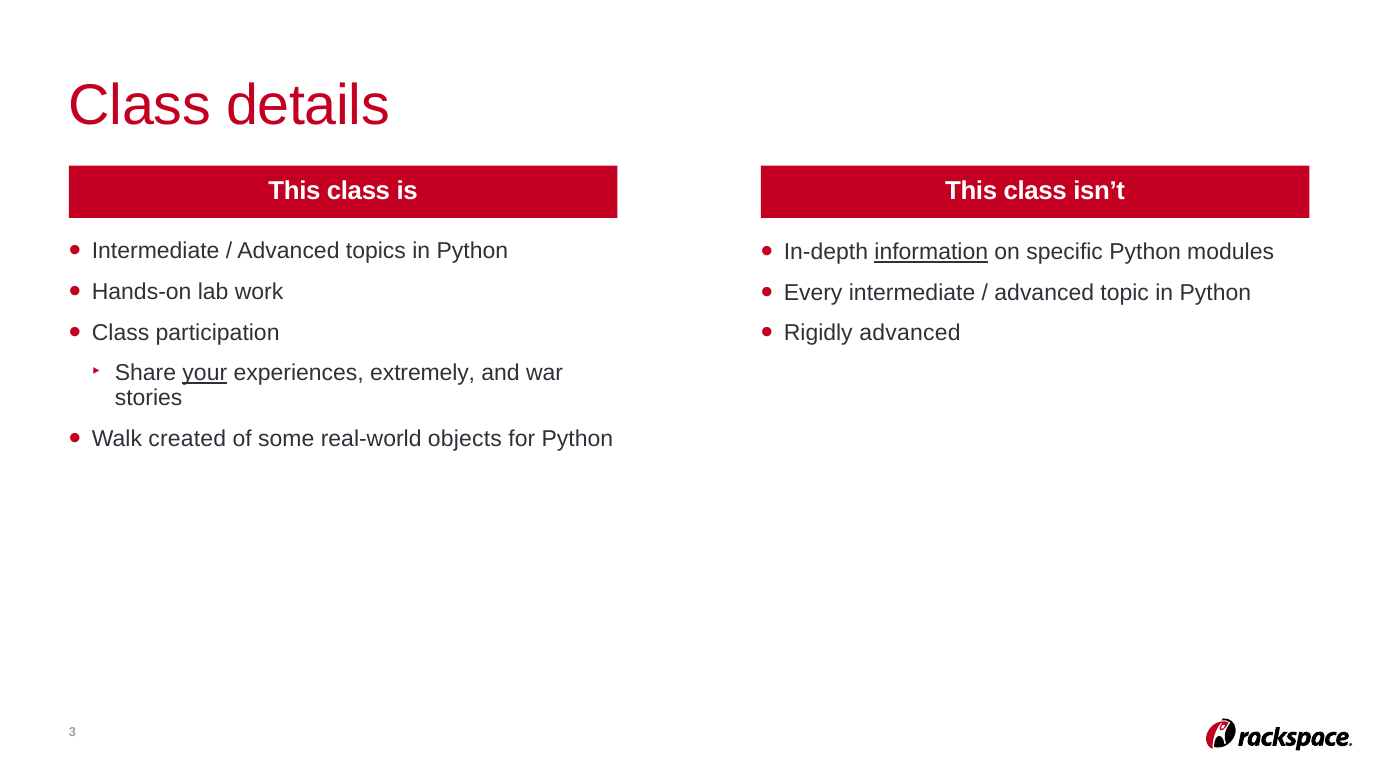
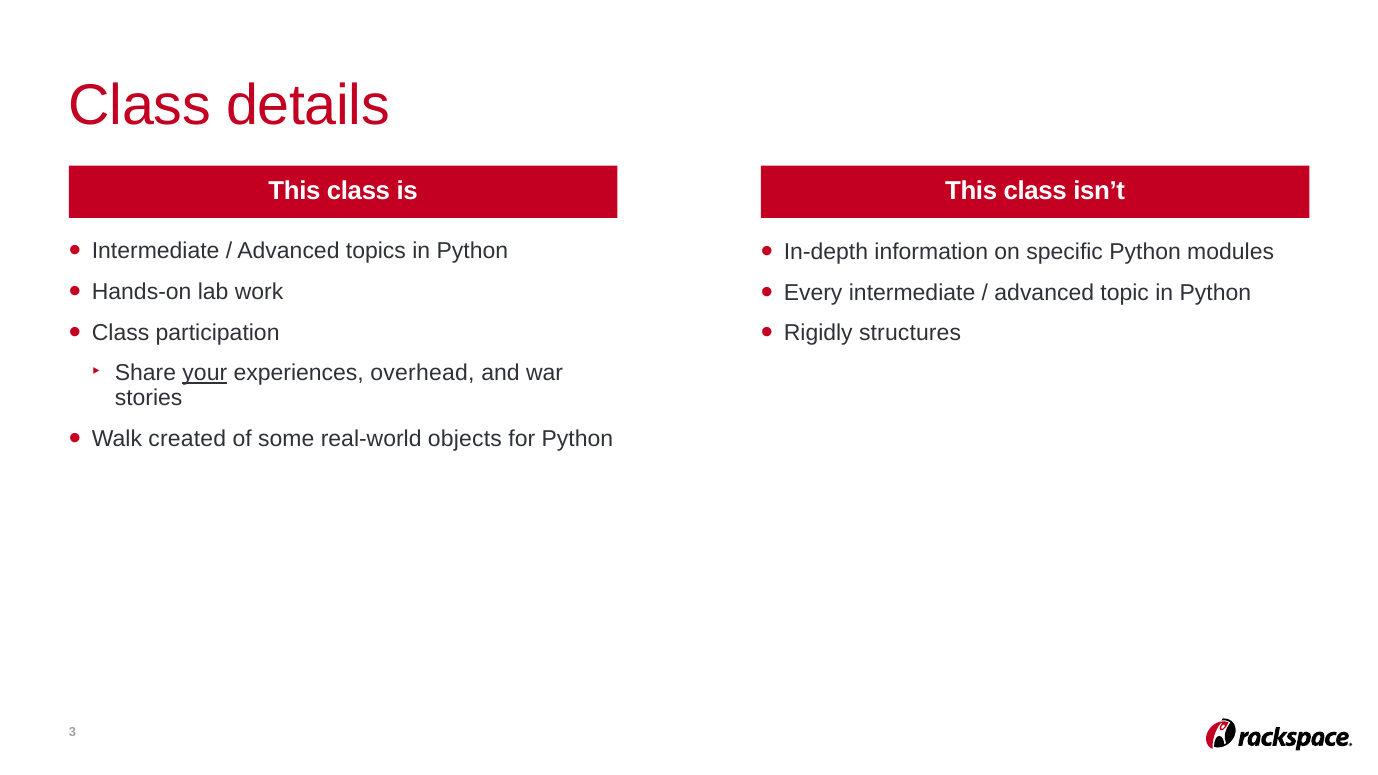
information underline: present -> none
Rigidly advanced: advanced -> structures
extremely: extremely -> overhead
